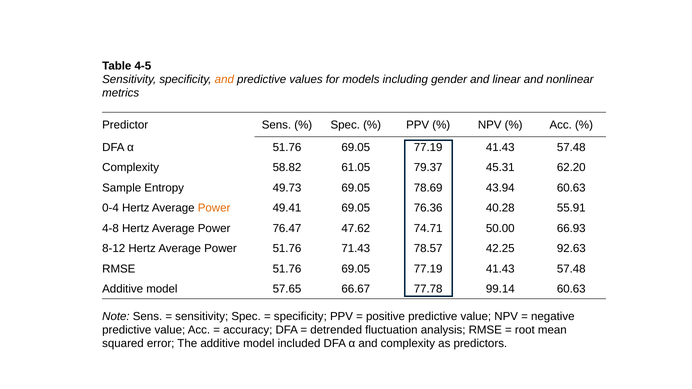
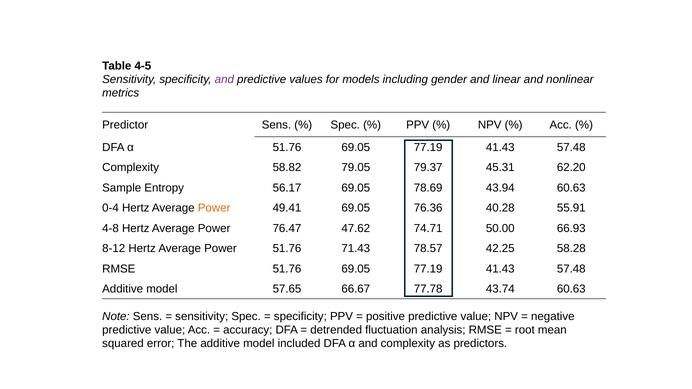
and at (224, 80) colour: orange -> purple
61.05: 61.05 -> 79.05
49.73: 49.73 -> 56.17
92.63: 92.63 -> 58.28
99.14: 99.14 -> 43.74
